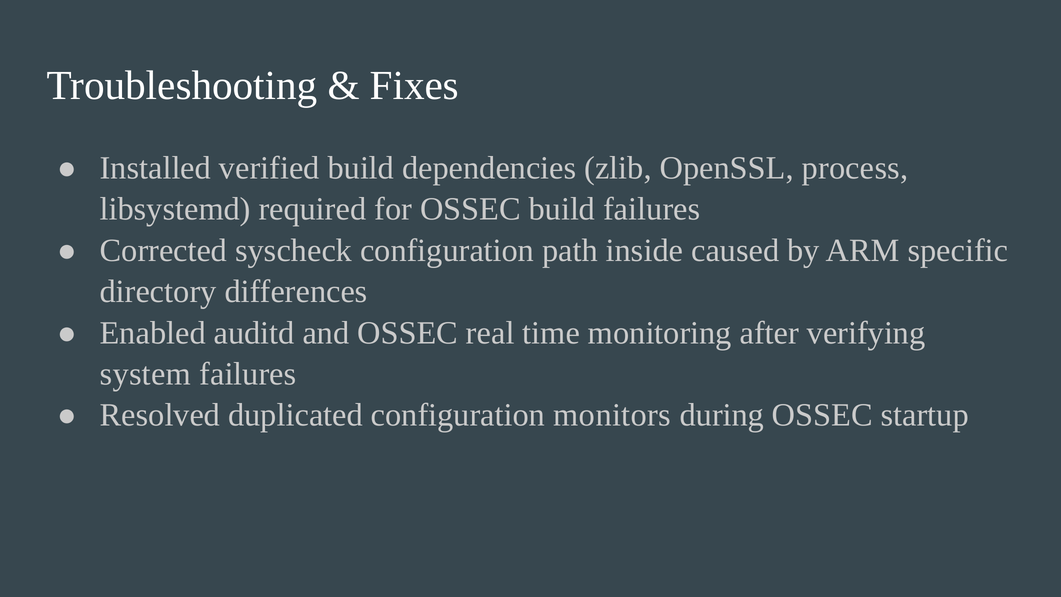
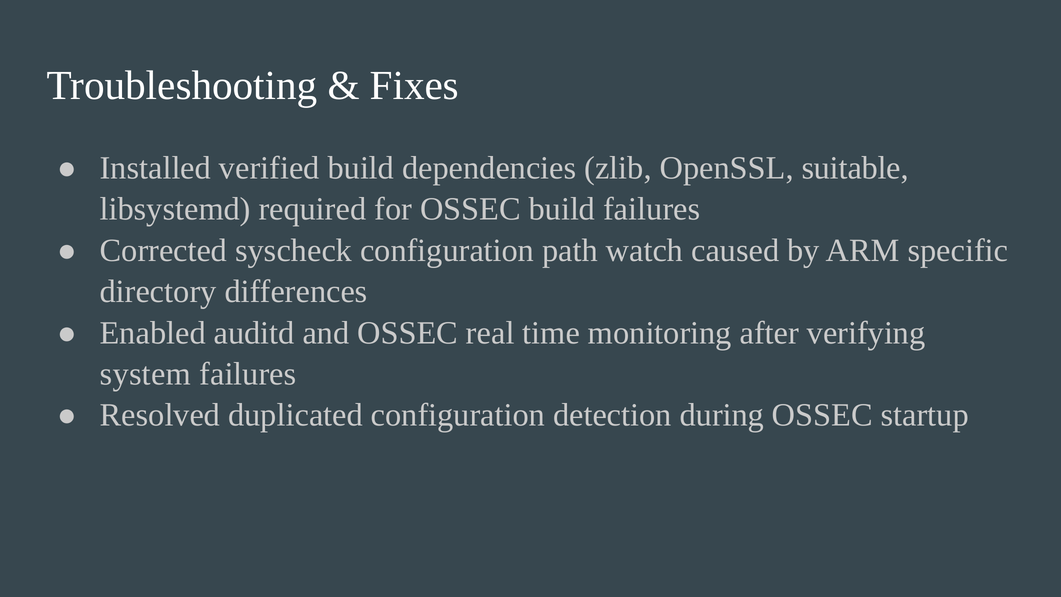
process: process -> suitable
inside: inside -> watch
monitors: monitors -> detection
